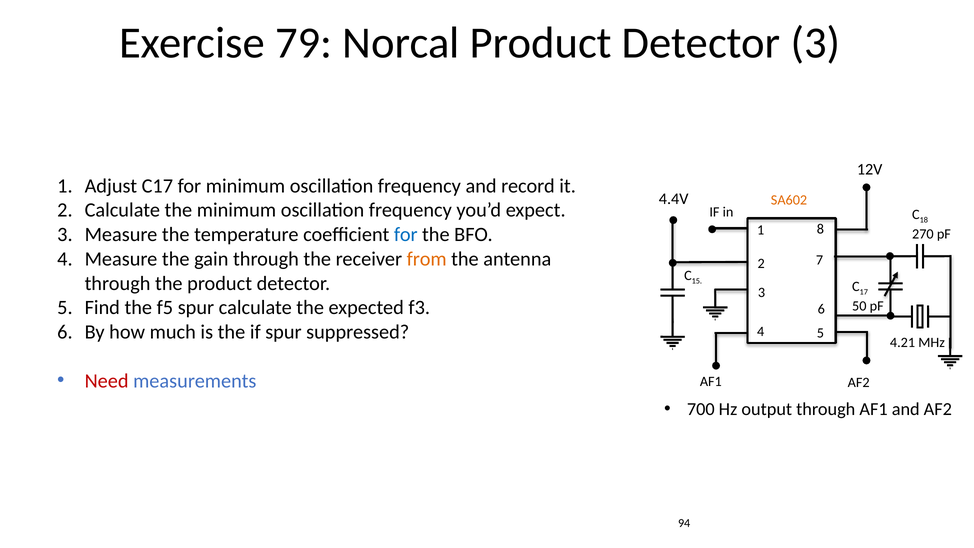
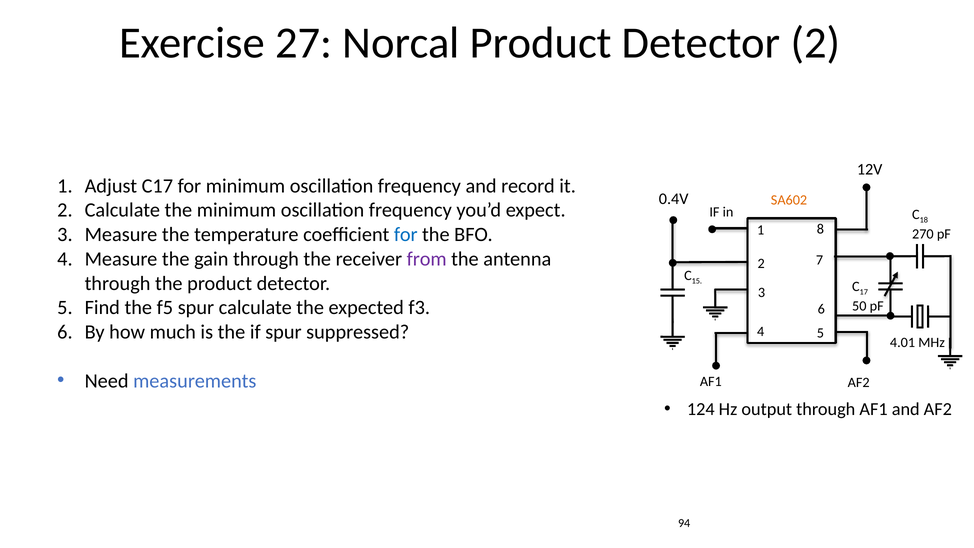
79: 79 -> 27
Detector 3: 3 -> 2
4.4V: 4.4V -> 0.4V
from colour: orange -> purple
4.21: 4.21 -> 4.01
Need colour: red -> black
700: 700 -> 124
